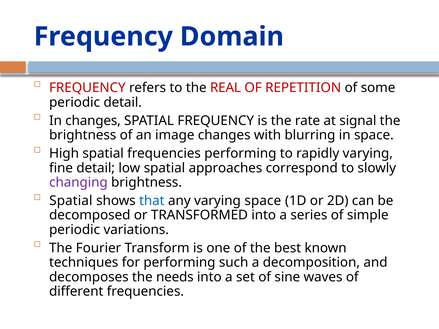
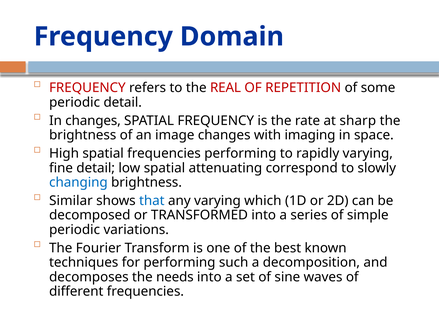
signal: signal -> sharp
blurring: blurring -> imaging
approaches: approaches -> attenuating
changing colour: purple -> blue
Spatial at (71, 201): Spatial -> Similar
varying space: space -> which
